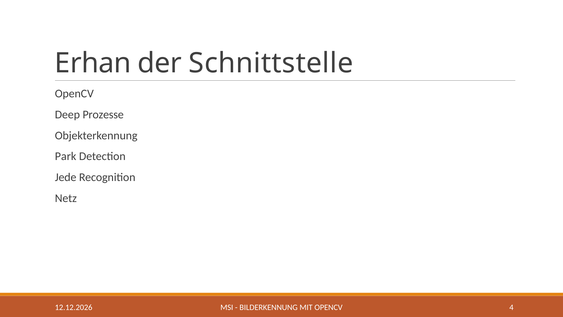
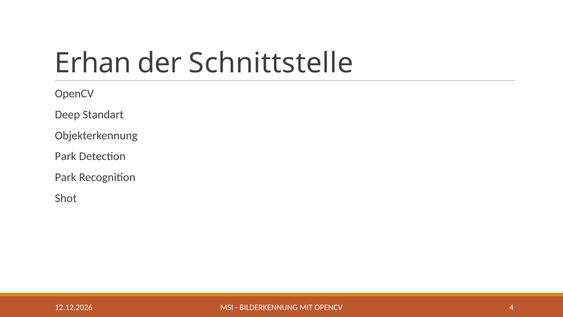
Prozesse: Prozesse -> Standart
Jede at (66, 177): Jede -> Park
Netz: Netz -> Shot
